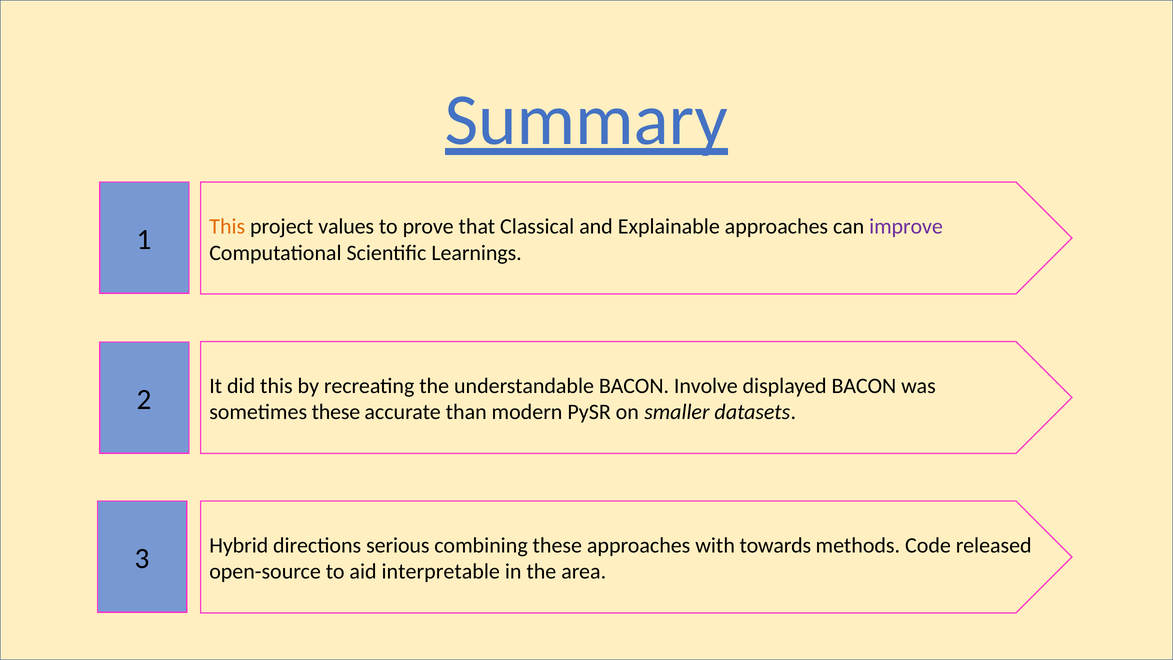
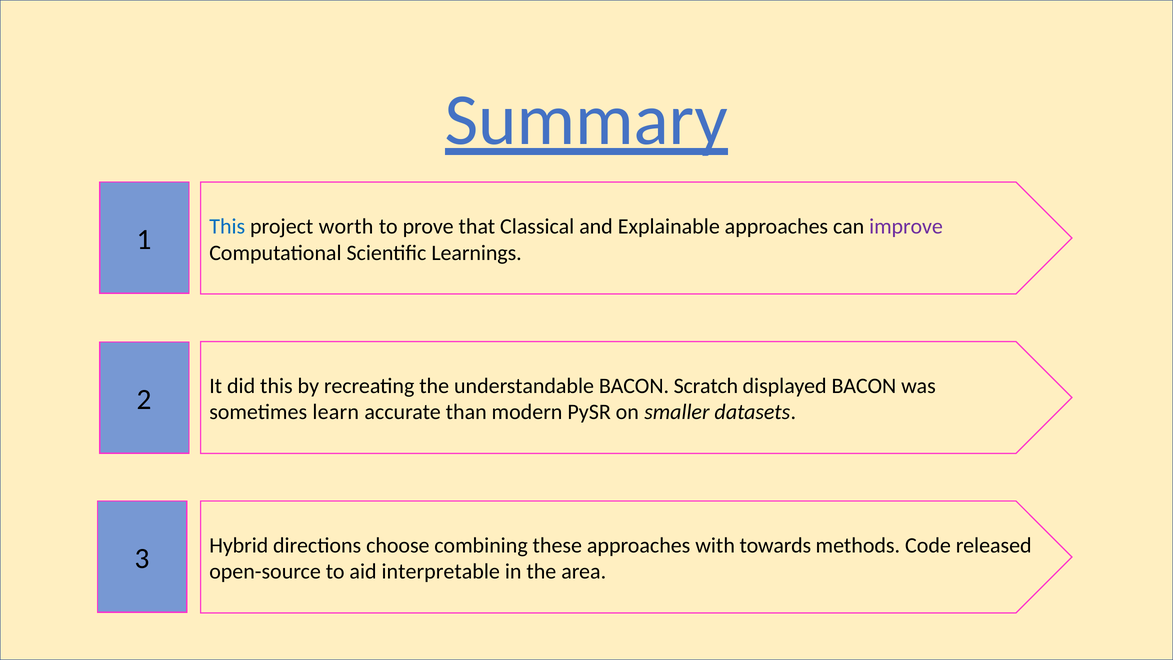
This at (227, 226) colour: orange -> blue
values: values -> worth
Involve: Involve -> Scratch
sometimes these: these -> learn
serious: serious -> choose
